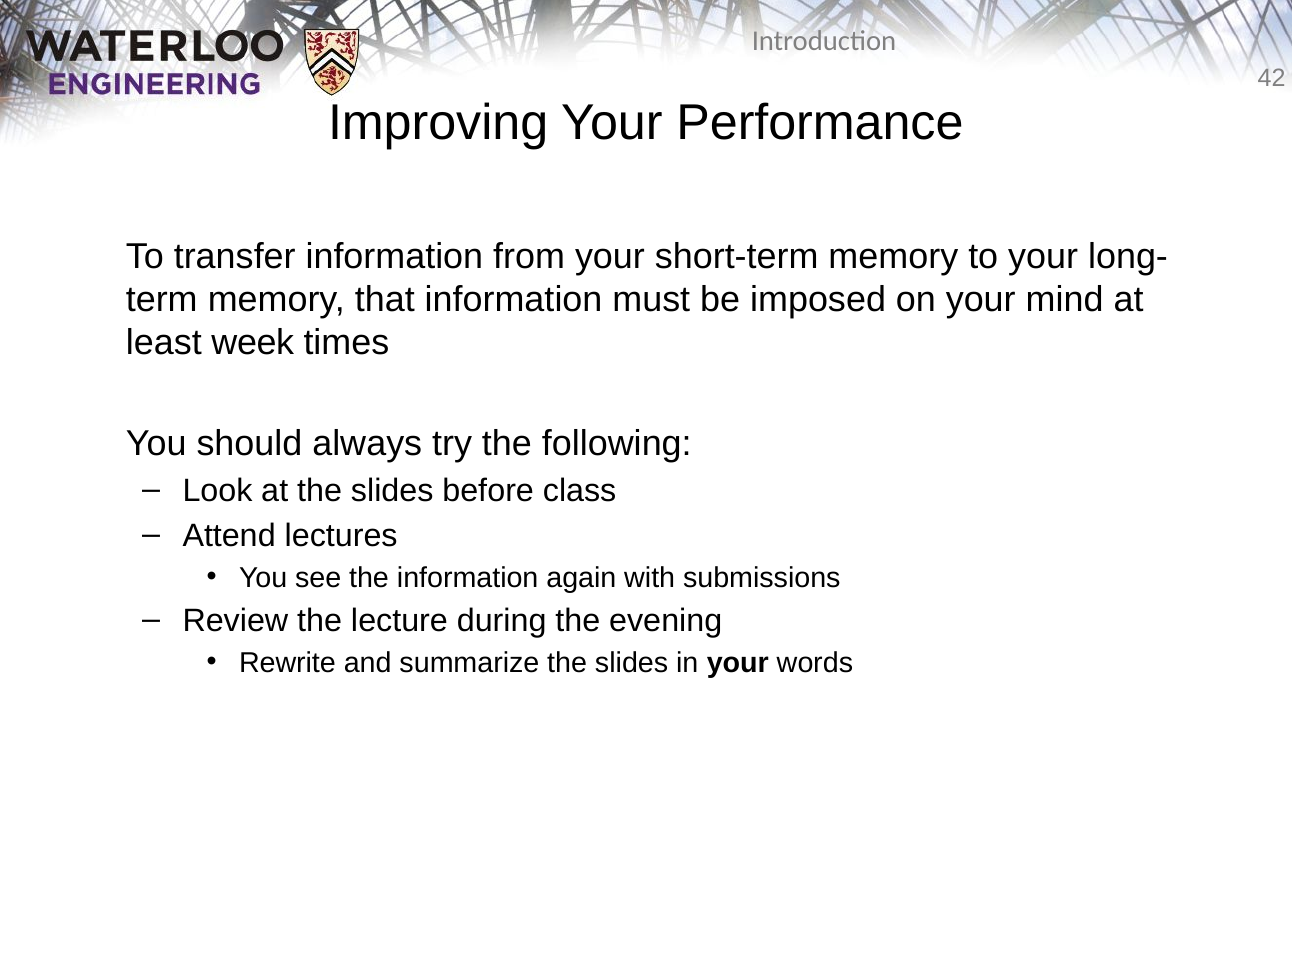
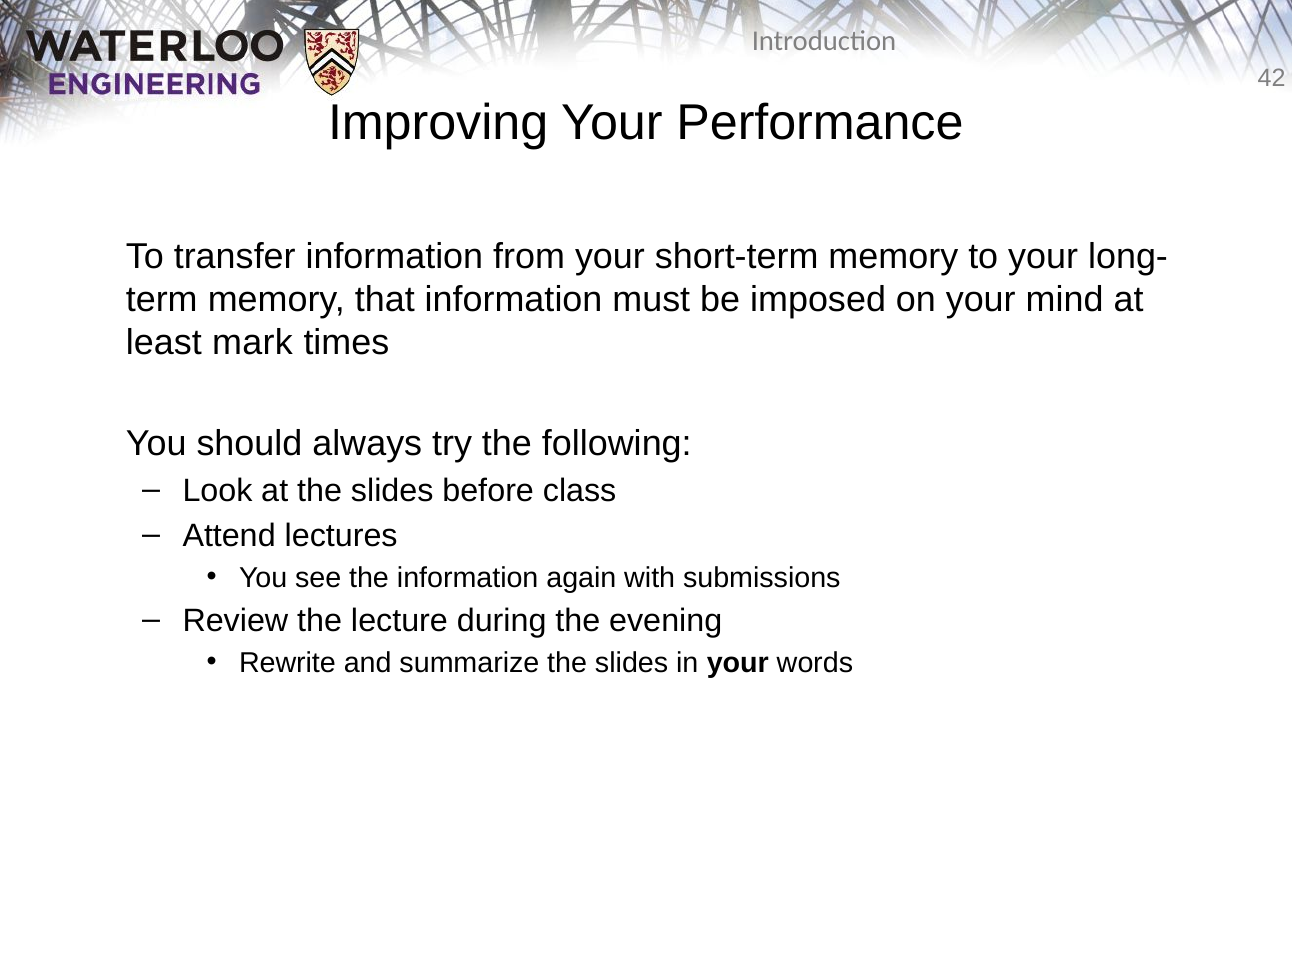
week: week -> mark
